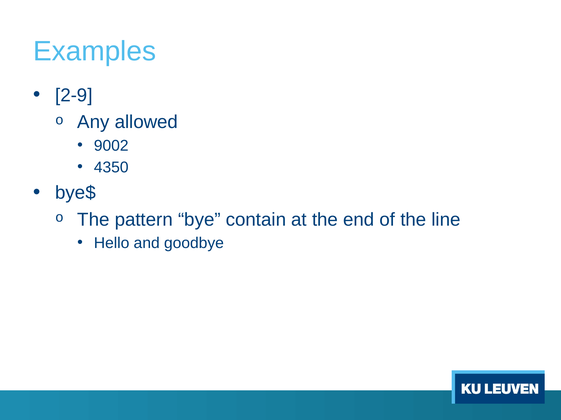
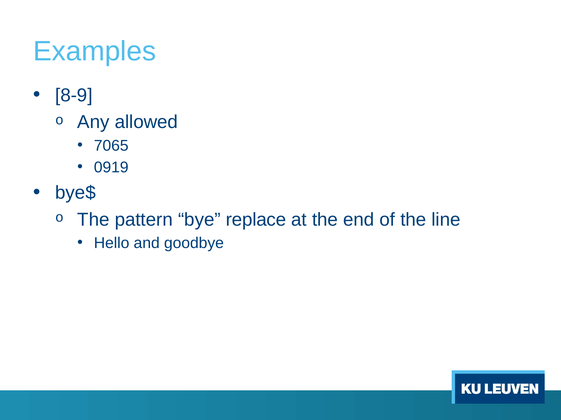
2-9: 2-9 -> 8-9
9002: 9002 -> 7065
4350: 4350 -> 0919
contain: contain -> replace
